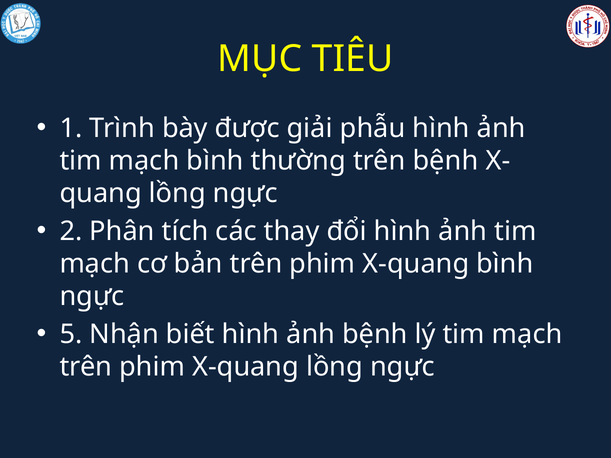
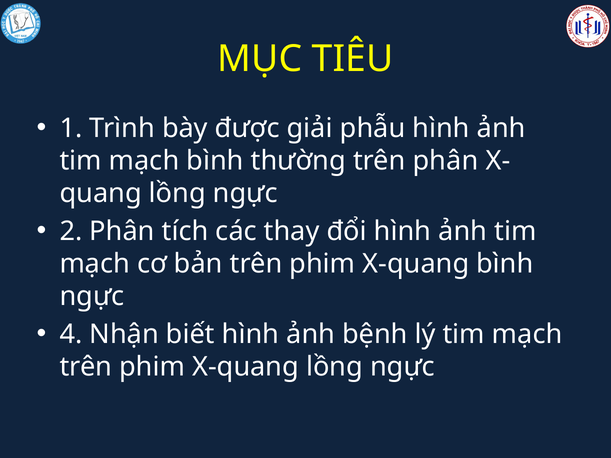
trên bệnh: bệnh -> phân
5: 5 -> 4
